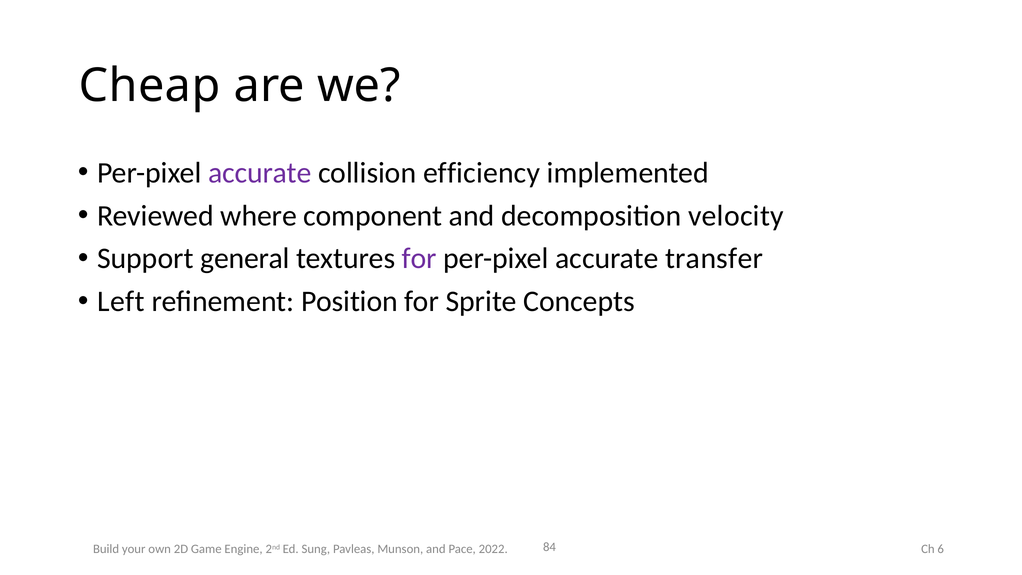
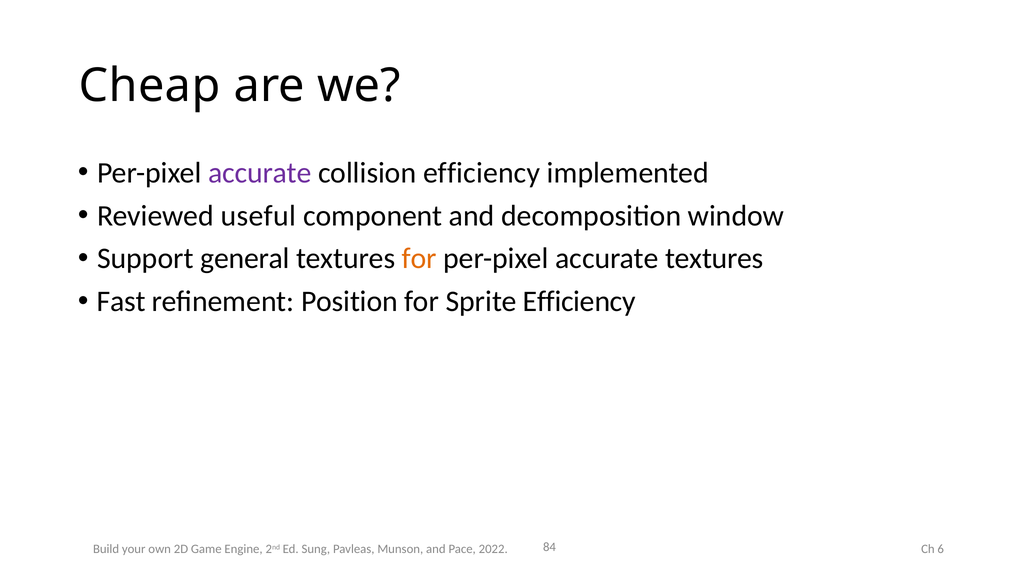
where: where -> useful
velocity: velocity -> window
for at (419, 258) colour: purple -> orange
accurate transfer: transfer -> textures
Left: Left -> Fast
Sprite Concepts: Concepts -> Efficiency
